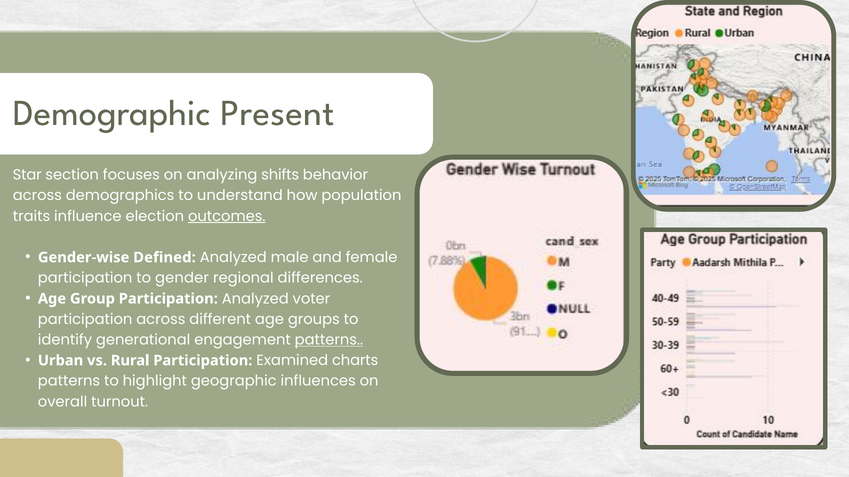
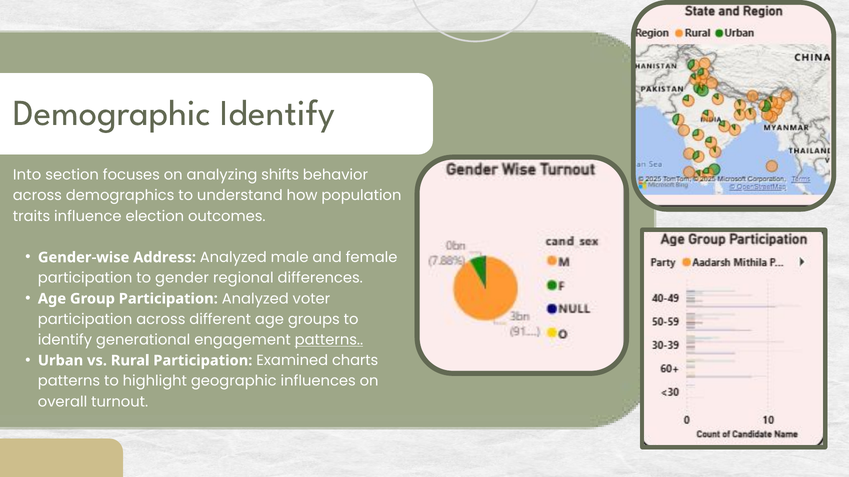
Demographic Present: Present -> Identify
Star: Star -> Into
outcomes underline: present -> none
Defined: Defined -> Address
